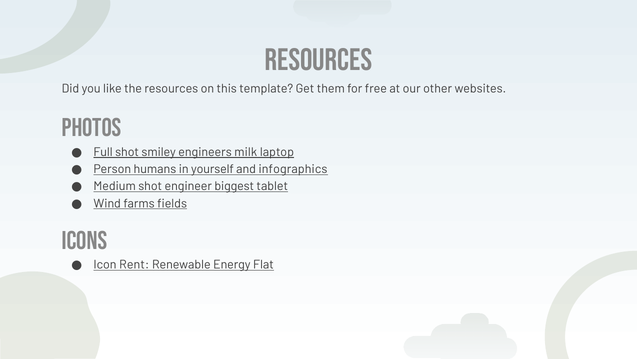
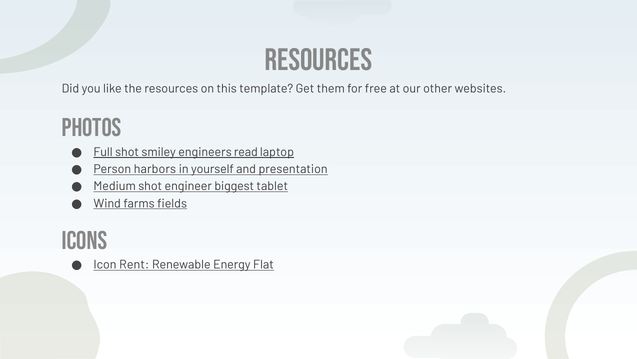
milk: milk -> read
humans: humans -> harbors
infographics: infographics -> presentation
